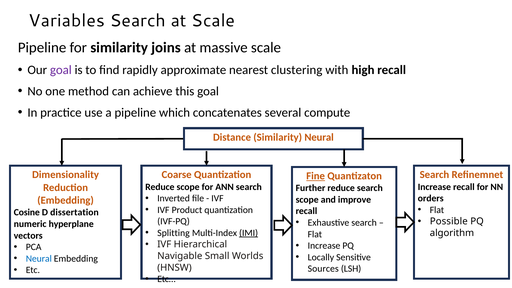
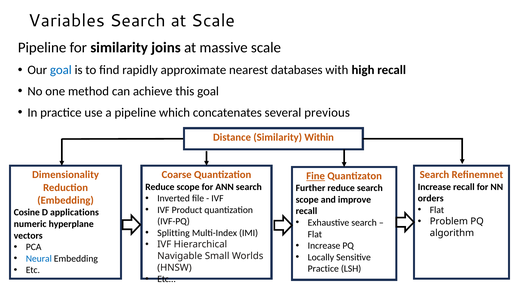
goal at (61, 70) colour: purple -> blue
clustering: clustering -> databases
compute: compute -> previous
Similarity Neural: Neural -> Within
dissertation: dissertation -> applications
Possible: Possible -> Problem
IMI underline: present -> none
Sources at (323, 269): Sources -> Practice
